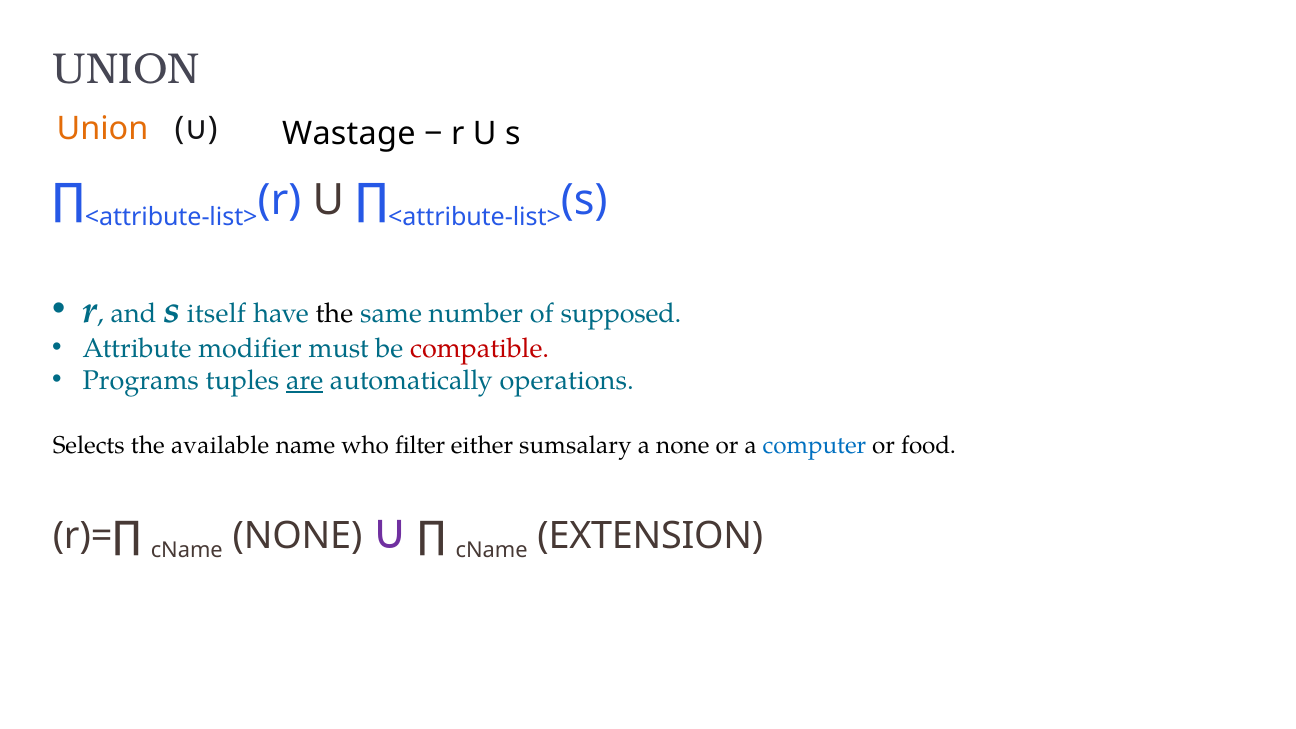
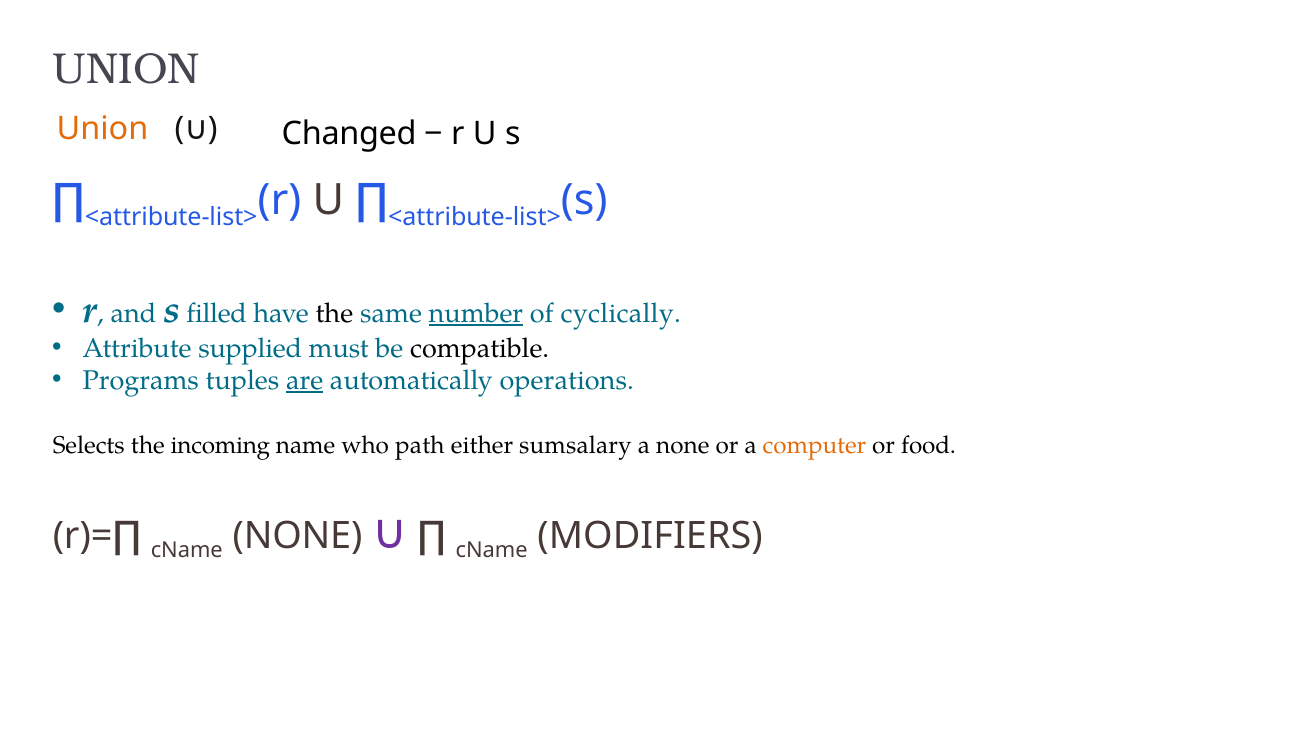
Wastage: Wastage -> Changed
itself: itself -> filled
number underline: none -> present
supposed: supposed -> cyclically
modifier: modifier -> supplied
compatible colour: red -> black
available: available -> incoming
filter: filter -> path
computer colour: blue -> orange
EXTENSION: EXTENSION -> MODIFIERS
